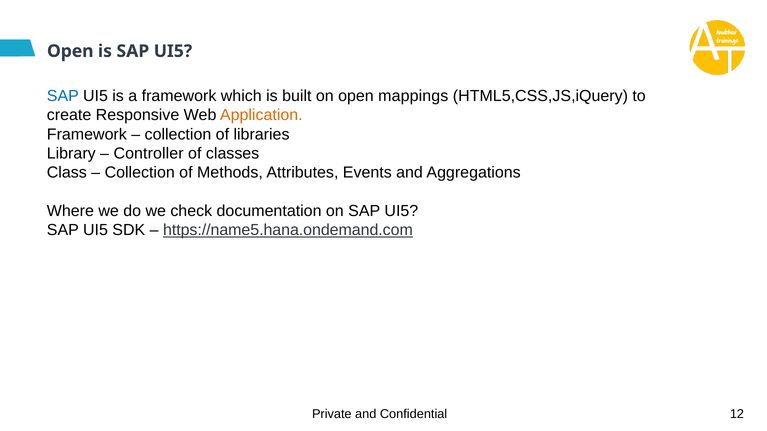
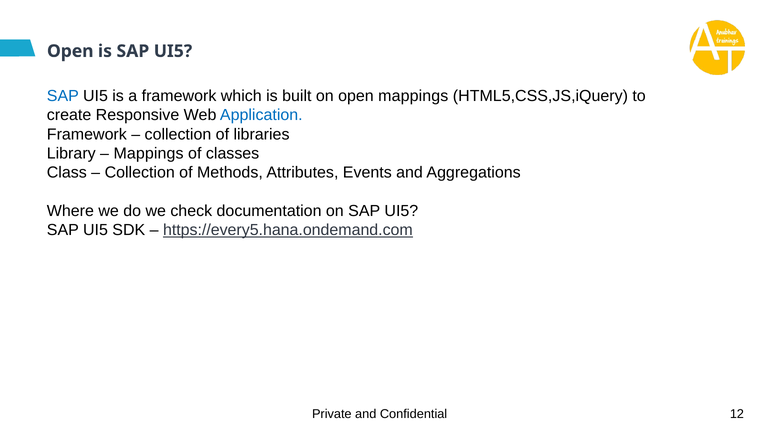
Application colour: orange -> blue
Controller at (149, 154): Controller -> Mappings
https://name5.hana.ondemand.com: https://name5.hana.ondemand.com -> https://every5.hana.ondemand.com
